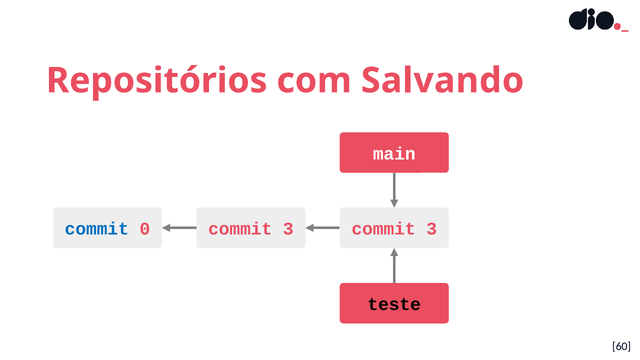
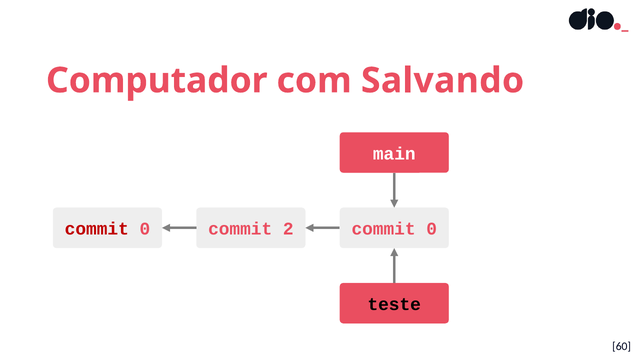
Repositórios: Repositórios -> Computador
commit at (97, 229) colour: blue -> red
3 at (288, 229): 3 -> 2
3 at (432, 229): 3 -> 0
